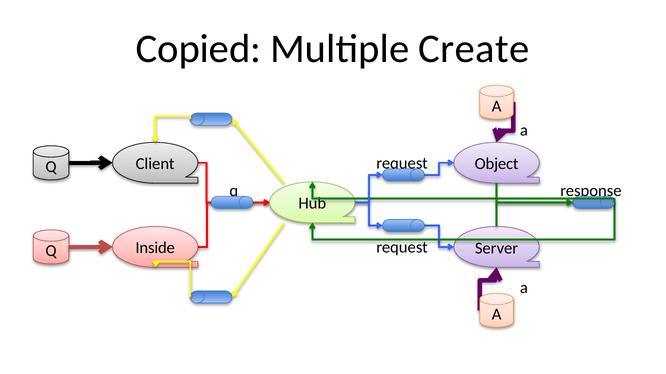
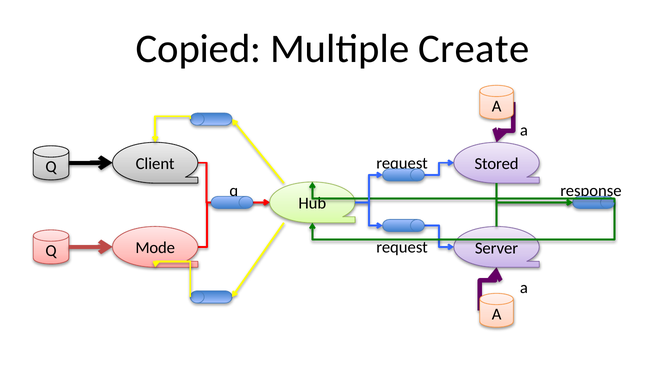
Object: Object -> Stored
Inside: Inside -> Mode
